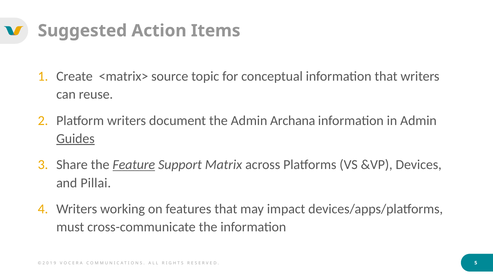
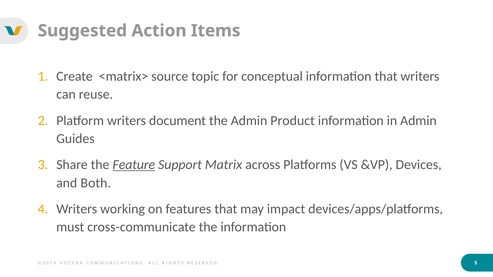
Archana: Archana -> Product
Guides underline: present -> none
Pillai: Pillai -> Both
